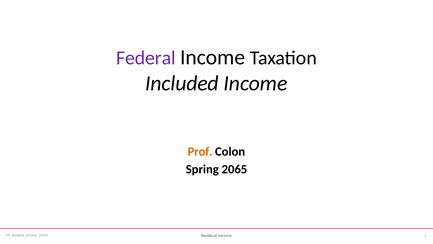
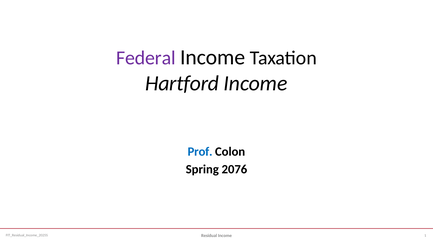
Included: Included -> Hartford
Prof colour: orange -> blue
2065: 2065 -> 2076
